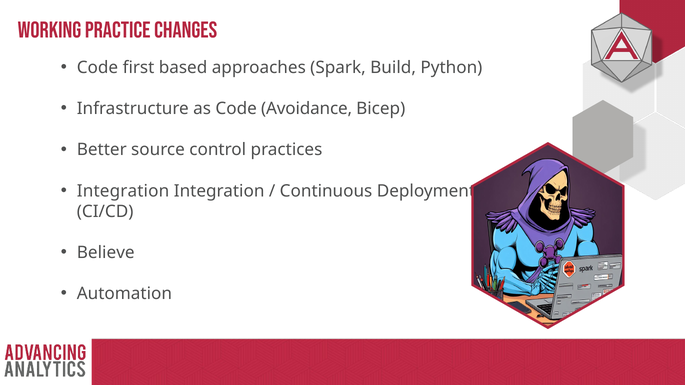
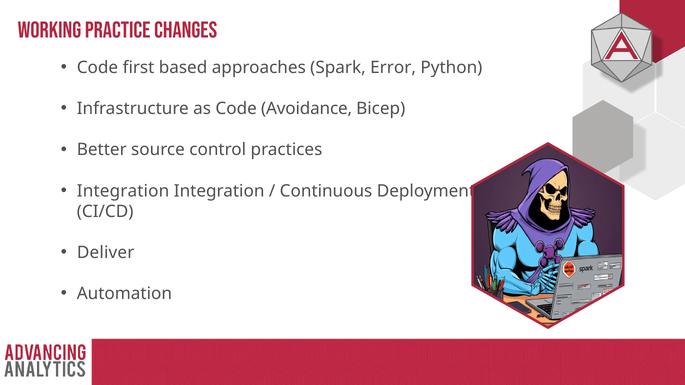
Build: Build -> Error
Believe: Believe -> Deliver
